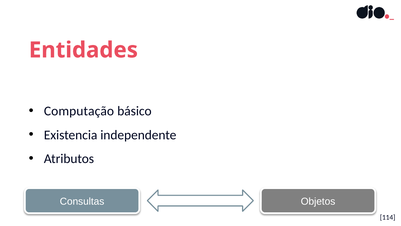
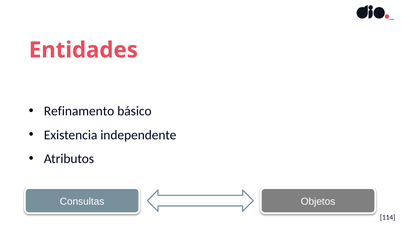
Computação: Computação -> Refinamento
